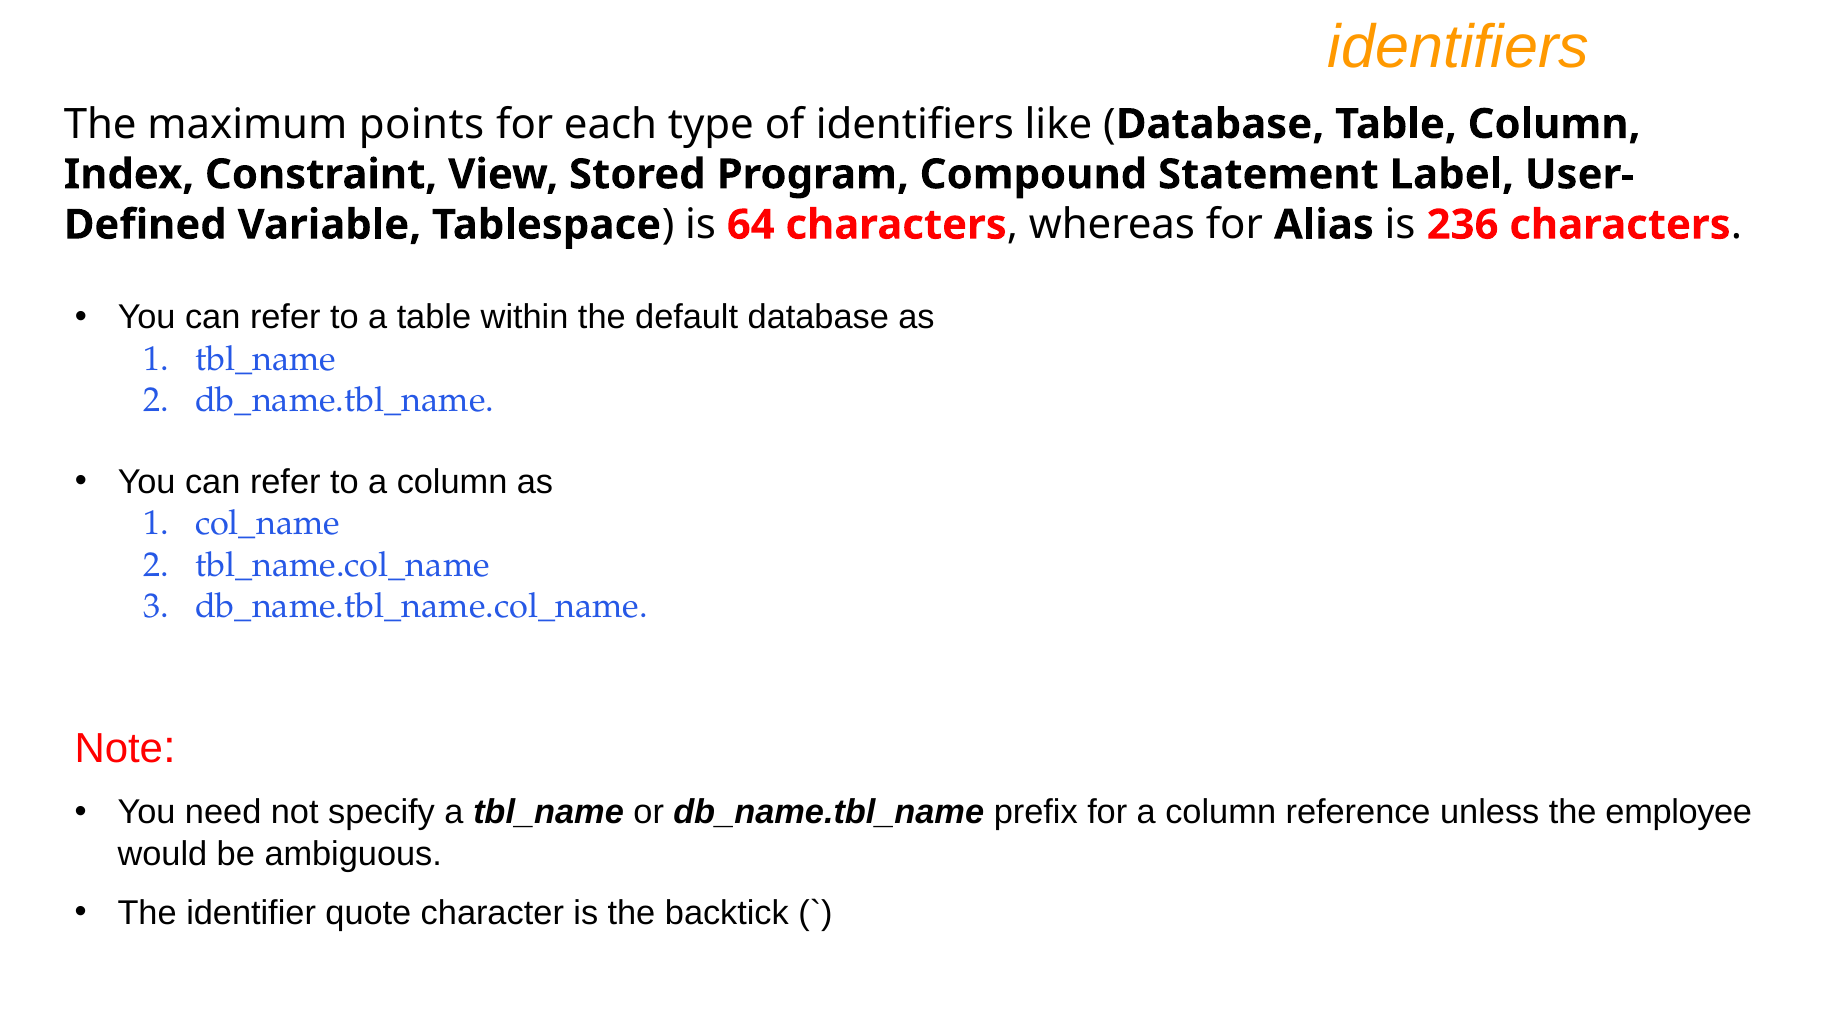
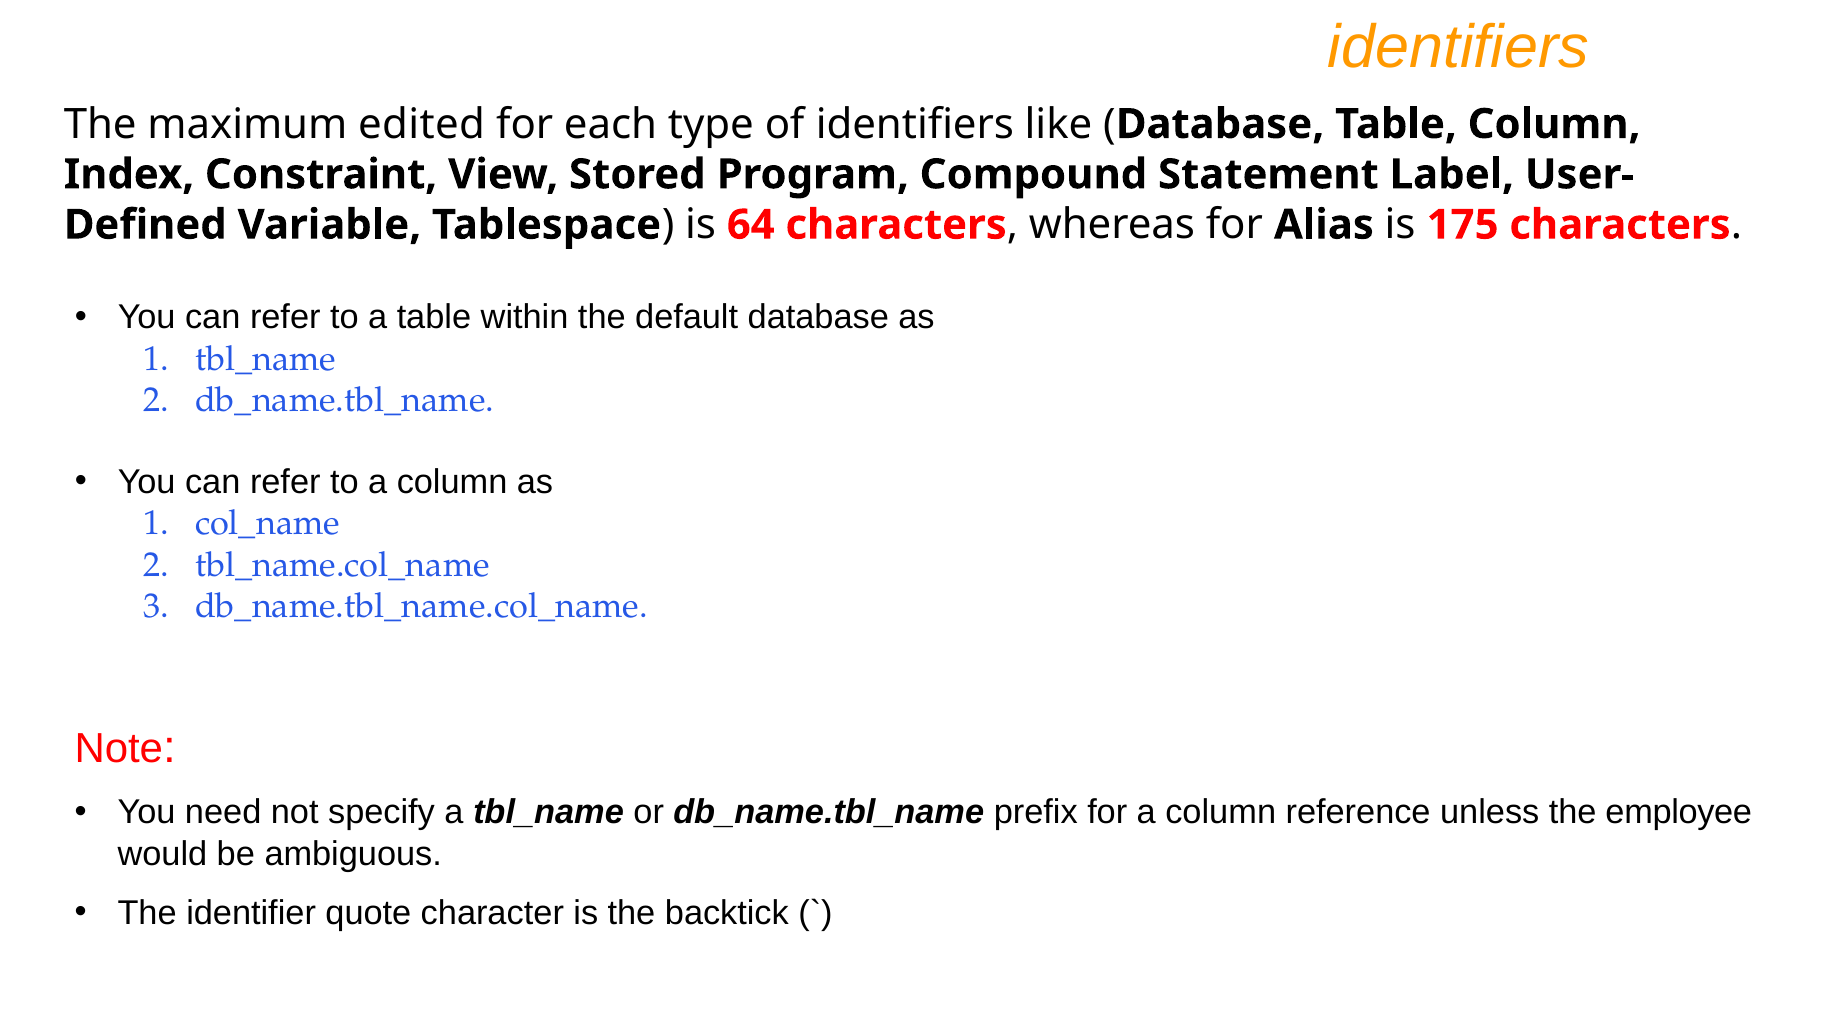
points: points -> edited
236: 236 -> 175
